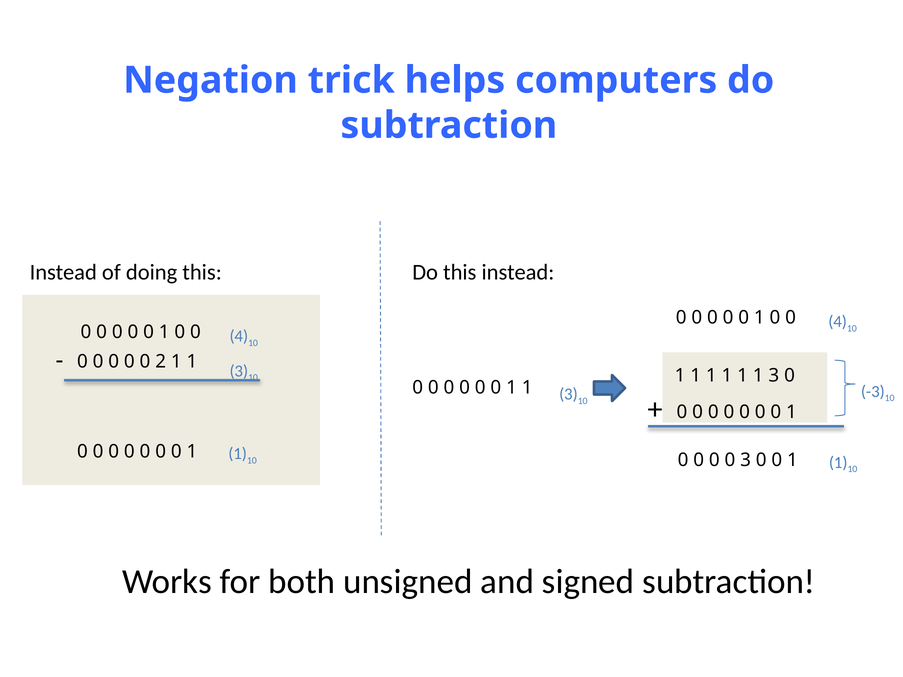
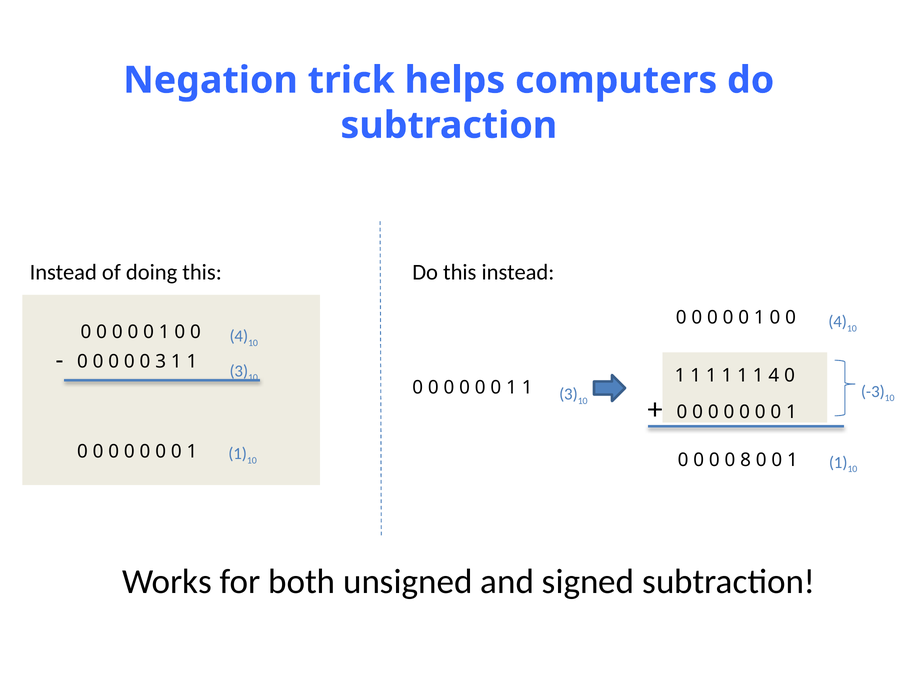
0 2: 2 -> 3
1 1 1 3: 3 -> 4
0 3: 3 -> 8
